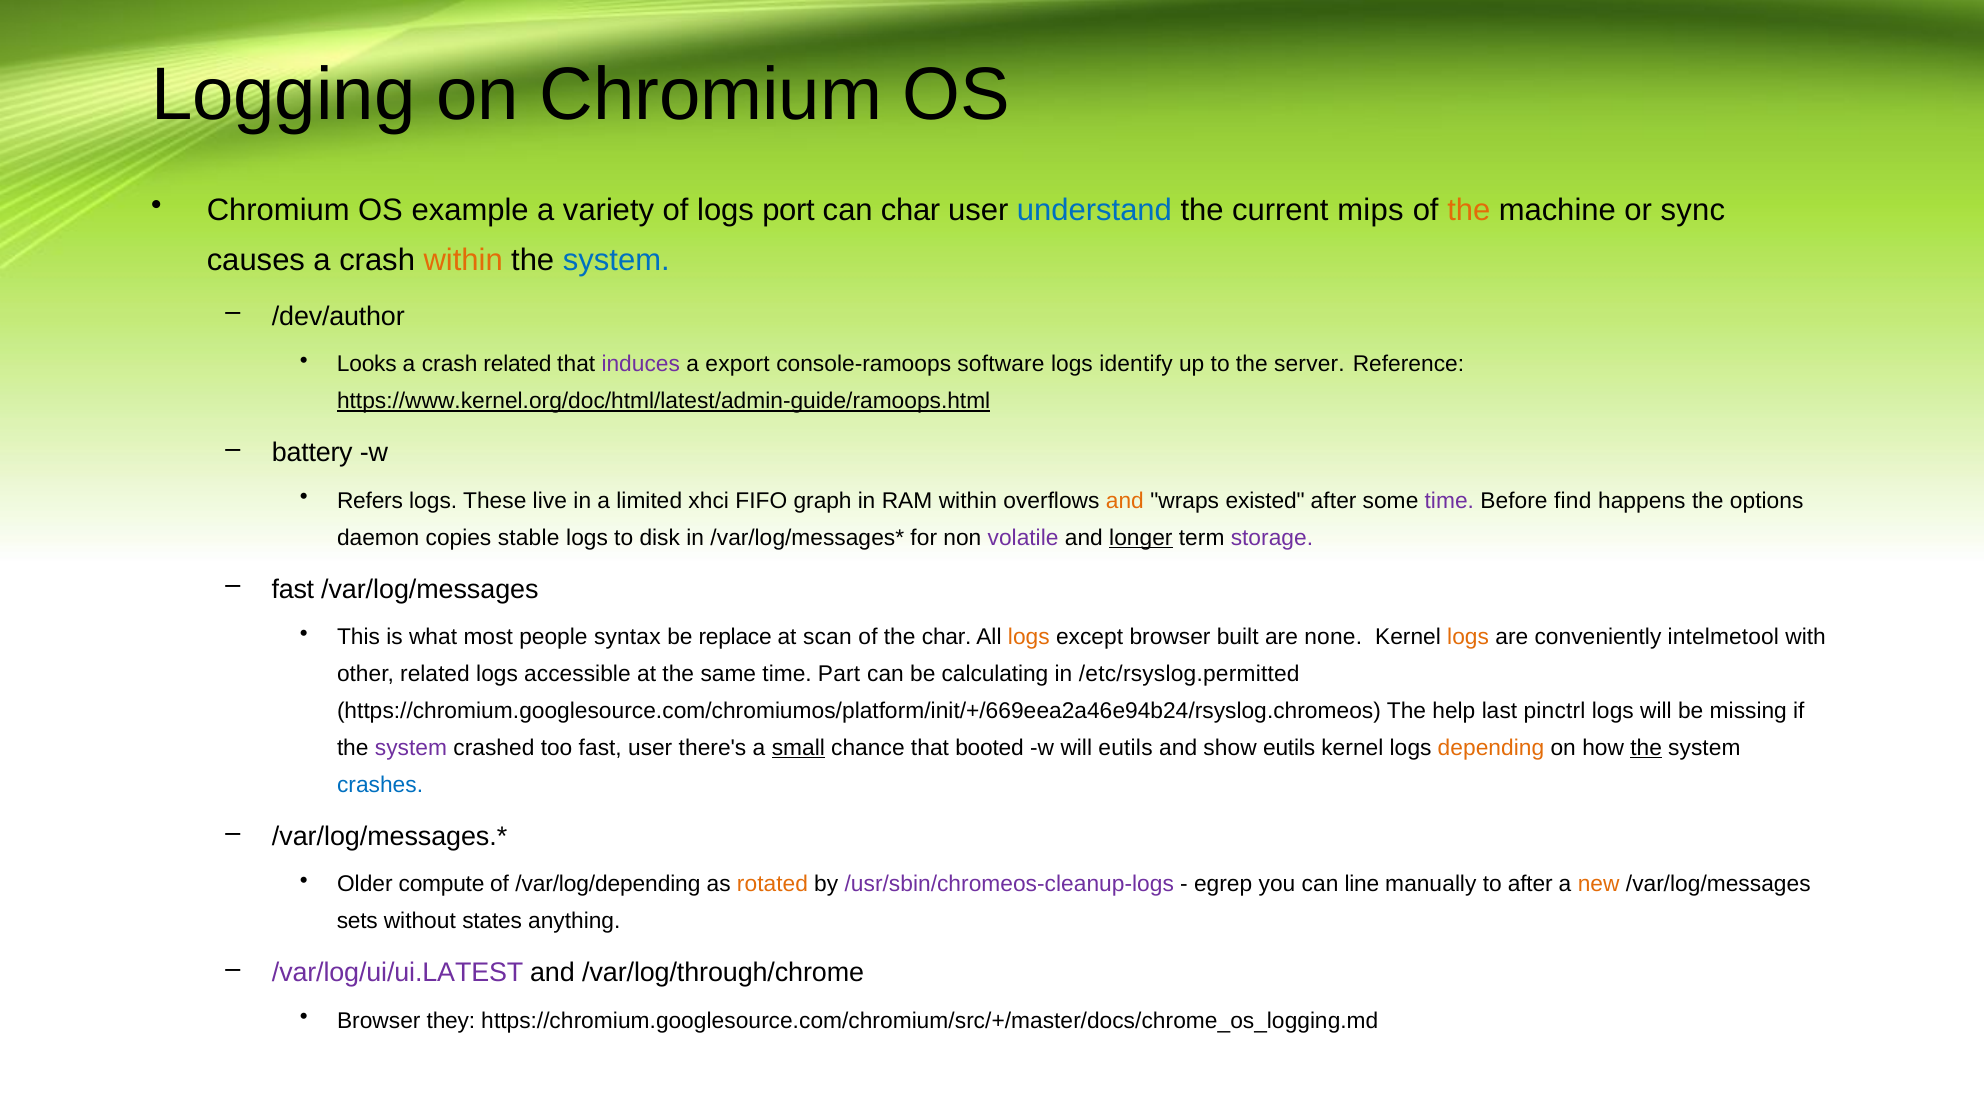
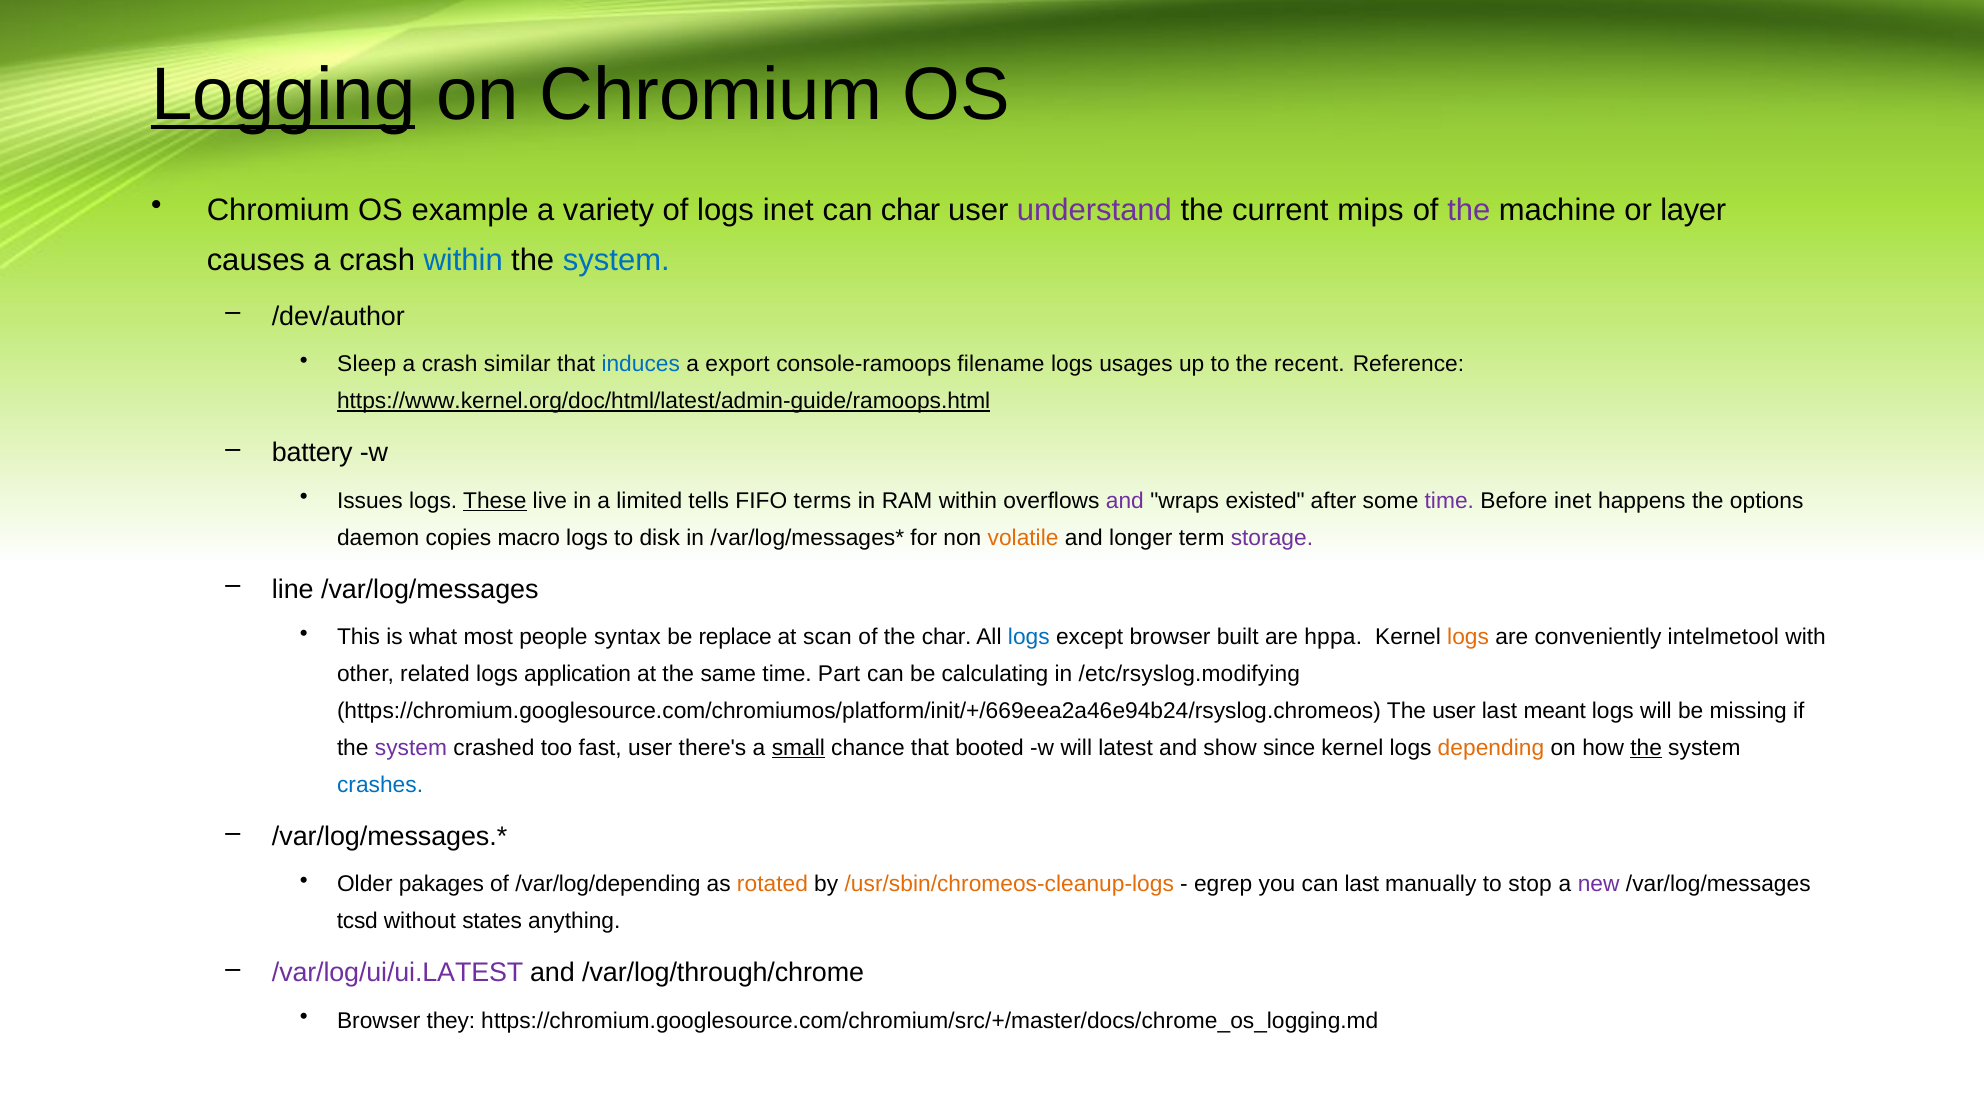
Logging underline: none -> present
logs port: port -> inet
understand colour: blue -> purple
the at (1469, 210) colour: orange -> purple
sync: sync -> layer
within at (463, 260) colour: orange -> blue
Looks: Looks -> Sleep
crash related: related -> similar
induces colour: purple -> blue
software: software -> filename
identify: identify -> usages
server: server -> recent
Refers: Refers -> Issues
These underline: none -> present
xhci: xhci -> tells
graph: graph -> terms
and at (1125, 501) colour: orange -> purple
Before find: find -> inet
stable: stable -> macro
volatile colour: purple -> orange
longer underline: present -> none
fast at (293, 589): fast -> line
logs at (1029, 637) colour: orange -> blue
none: none -> hppa
accessible: accessible -> application
/etc/rsyslog.permitted: /etc/rsyslog.permitted -> /etc/rsyslog.modifying
The help: help -> user
pinctrl: pinctrl -> meant
will eutils: eutils -> latest
show eutils: eutils -> since
compute: compute -> pakages
/usr/sbin/chromeos-cleanup-logs colour: purple -> orange
can line: line -> last
to after: after -> stop
new colour: orange -> purple
sets: sets -> tcsd
